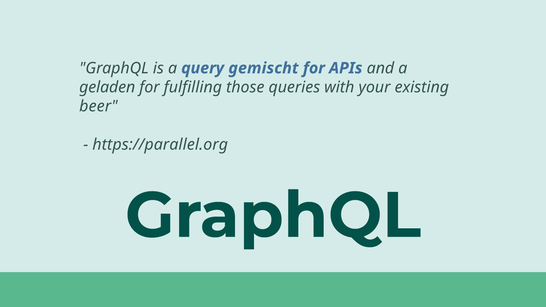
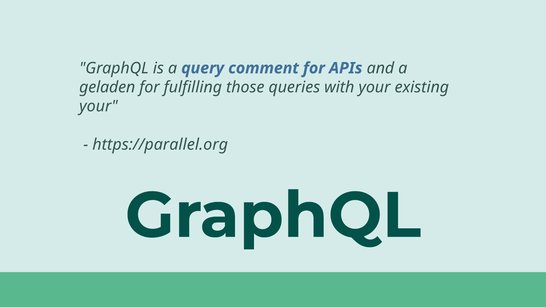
gemischt: gemischt -> comment
beer at (98, 106): beer -> your
